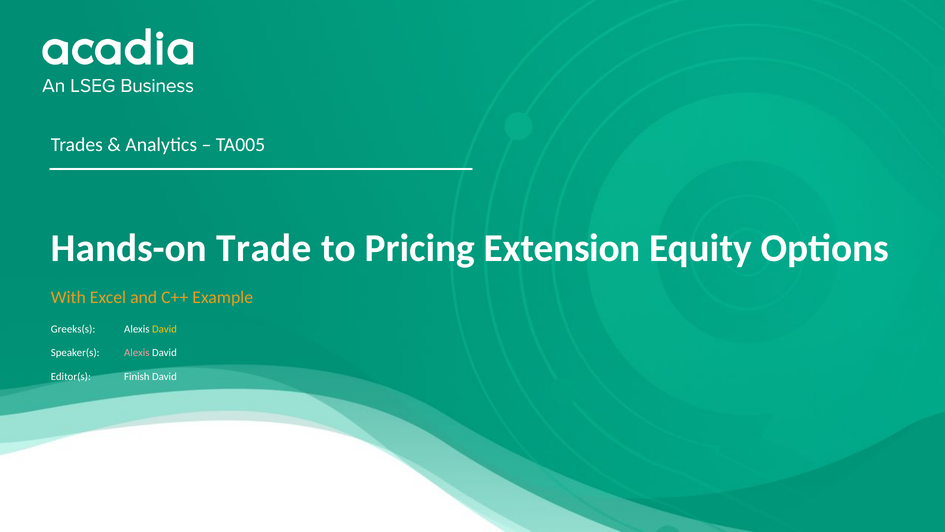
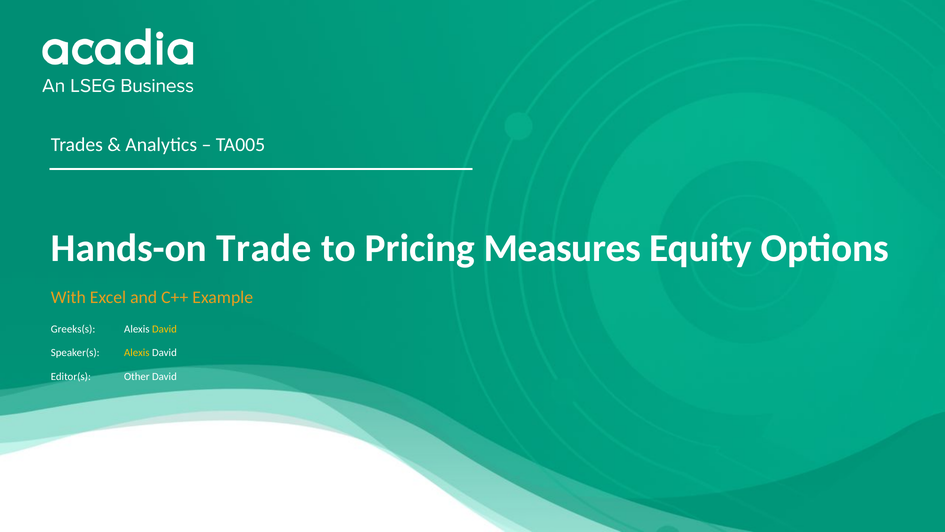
Extension: Extension -> Measures
Alexis at (137, 353) colour: pink -> yellow
Finish: Finish -> Other
